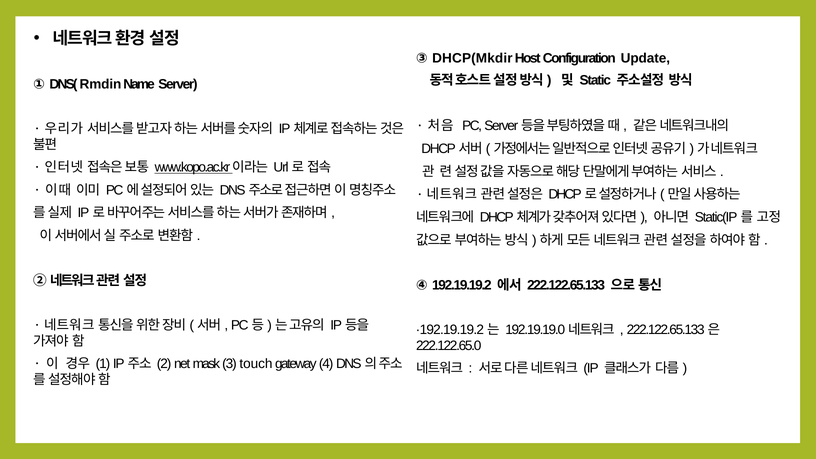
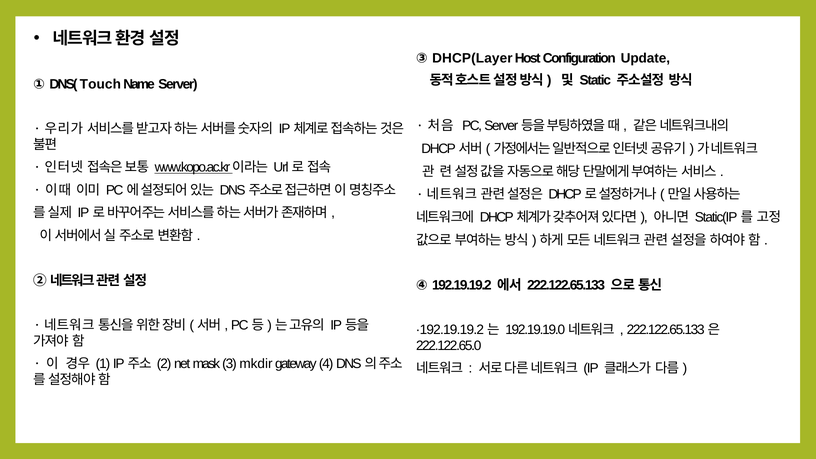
DHCP(Mkdir: DHCP(Mkdir -> DHCP(Layer
Rmdin: Rmdin -> Touch
touch: touch -> mkdir
